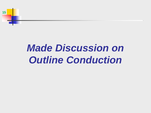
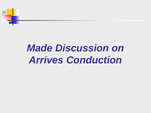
Outline: Outline -> Arrives
